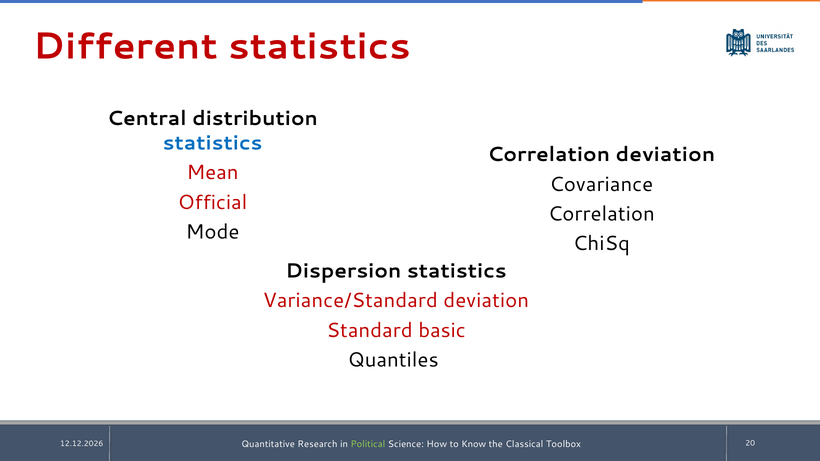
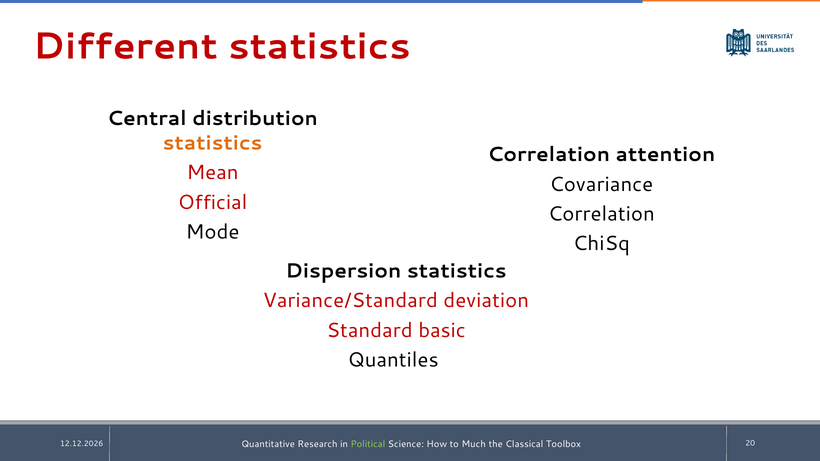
statistics at (213, 143) colour: blue -> orange
Correlation deviation: deviation -> attention
Know: Know -> Much
